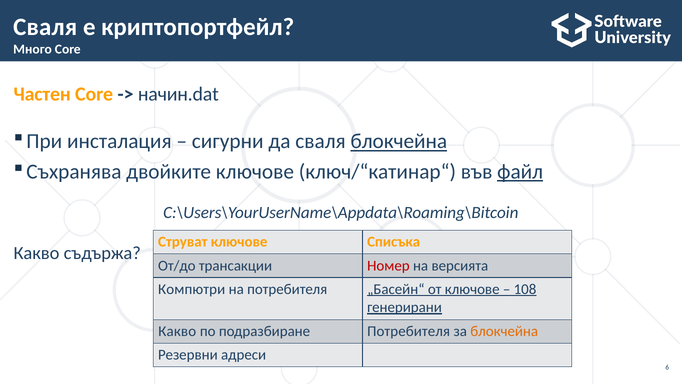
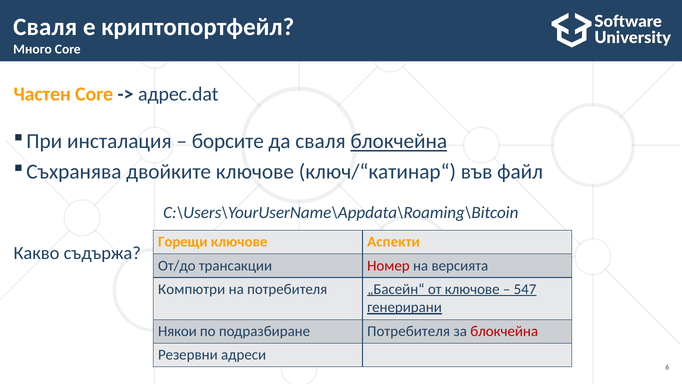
начин.dat: начин.dat -> адрес.dat
сигурни: сигурни -> борсите
файл underline: present -> none
Струват: Струват -> Горещи
Списъка: Списъка -> Аспекти
108: 108 -> 547
Какво at (177, 331): Какво -> Някои
блокчейна at (504, 331) colour: orange -> red
